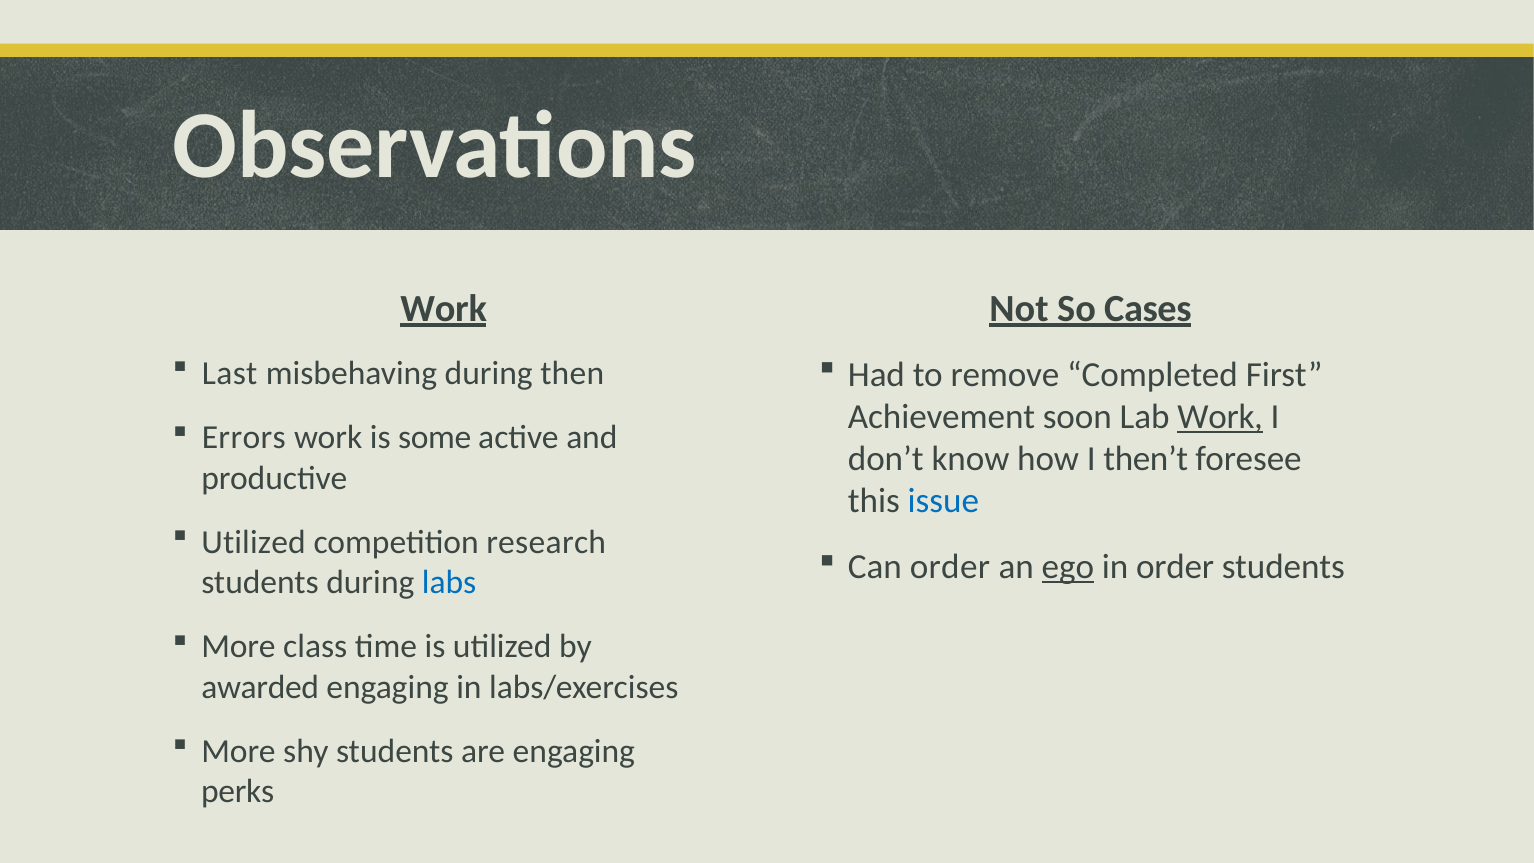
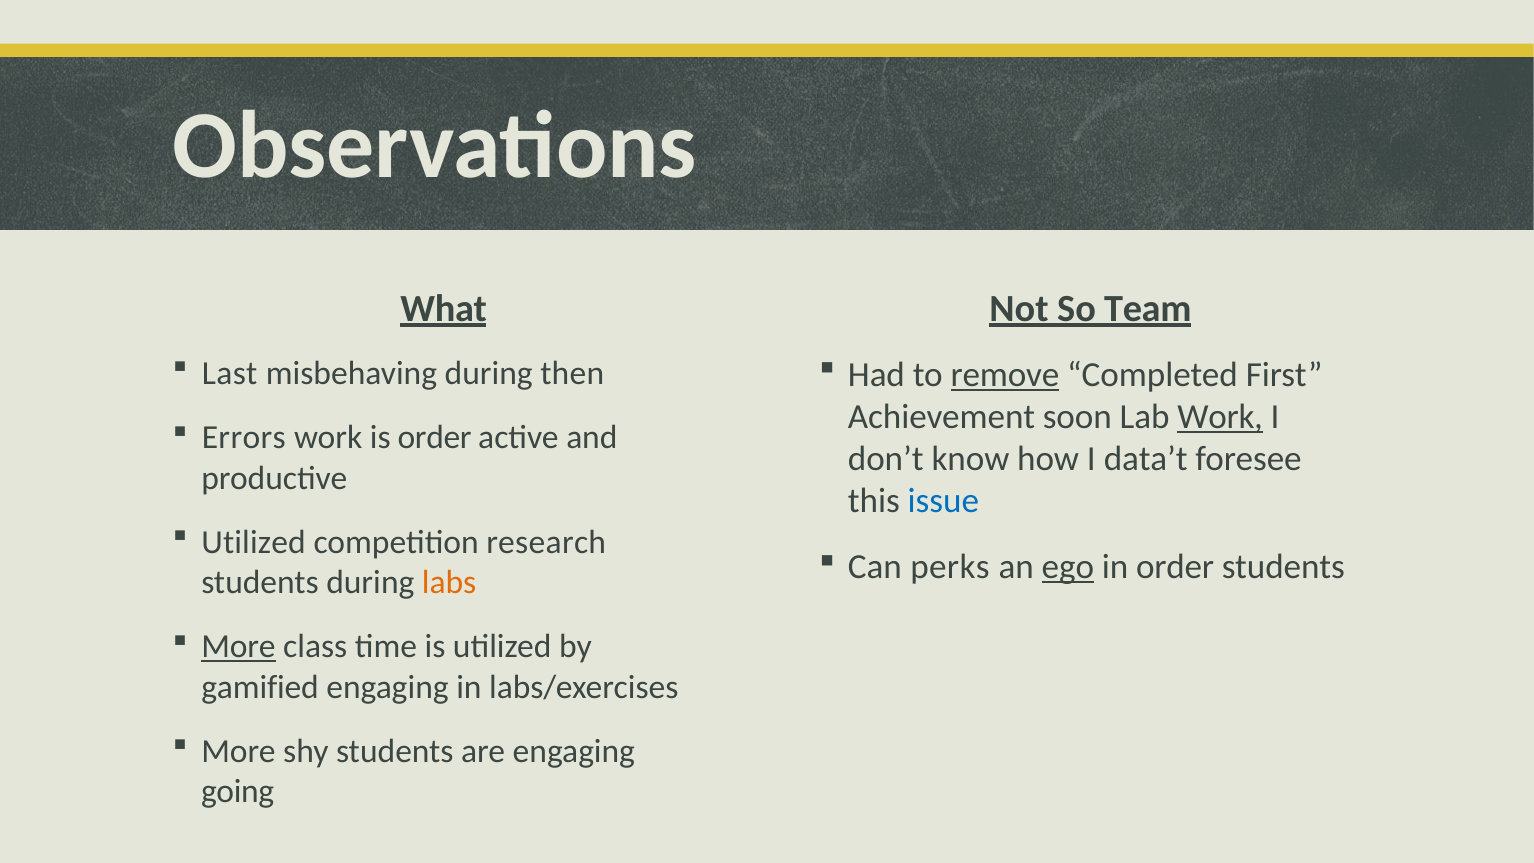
Work at (444, 308): Work -> What
Cases: Cases -> Team
remove underline: none -> present
is some: some -> order
then’t: then’t -> data’t
Can order: order -> perks
labs colour: blue -> orange
More at (239, 647) underline: none -> present
awarded: awarded -> gamified
perks: perks -> going
